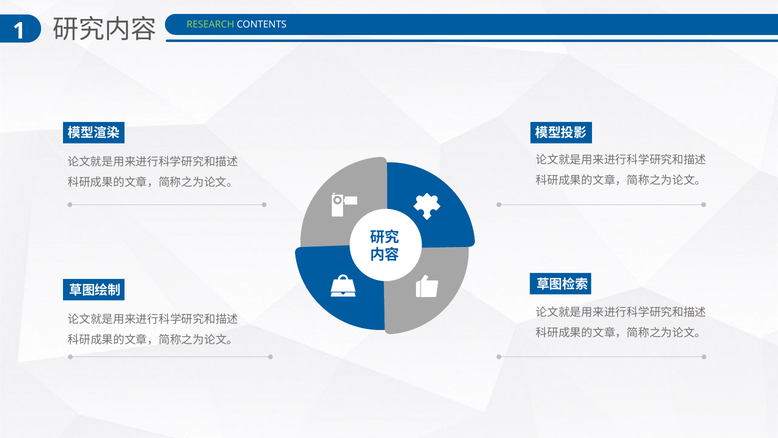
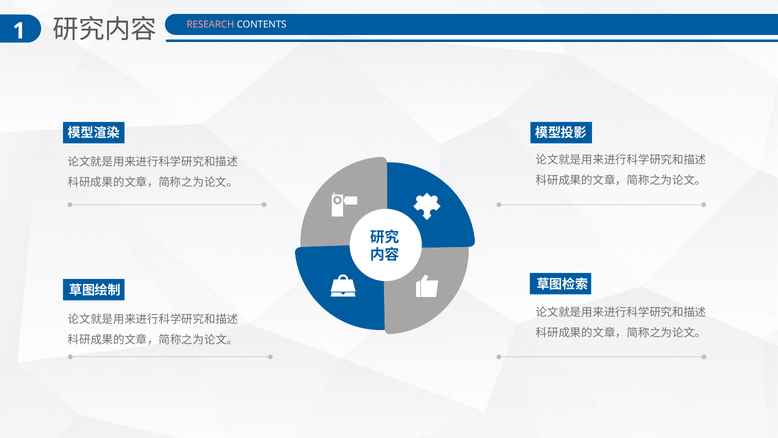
RESEARCH colour: light green -> pink
